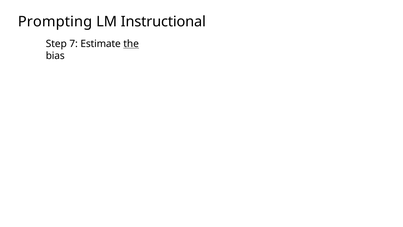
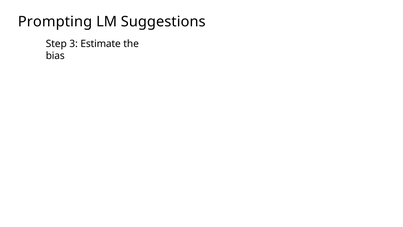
Instructional: Instructional -> Suggestions
7: 7 -> 3
the underline: present -> none
